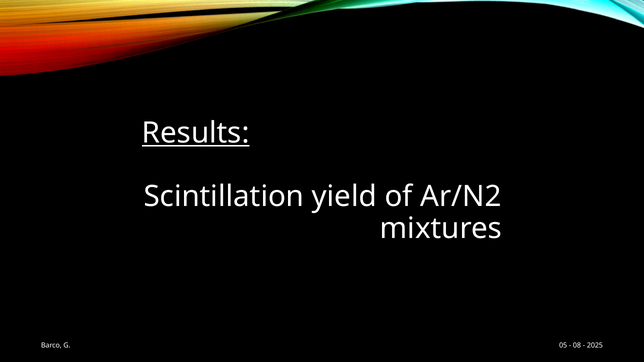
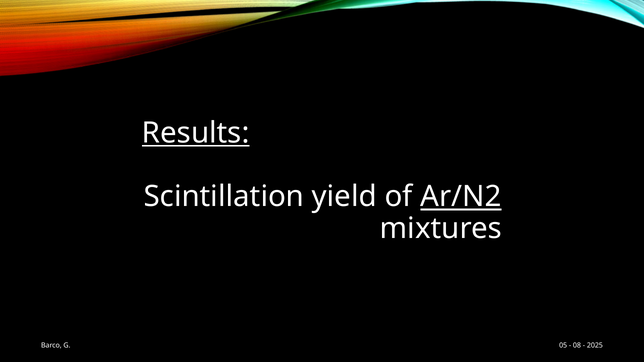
Ar/N2 underline: none -> present
